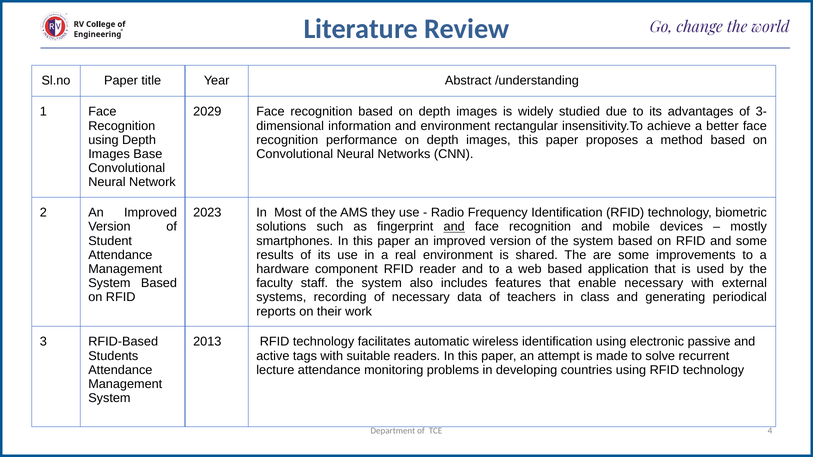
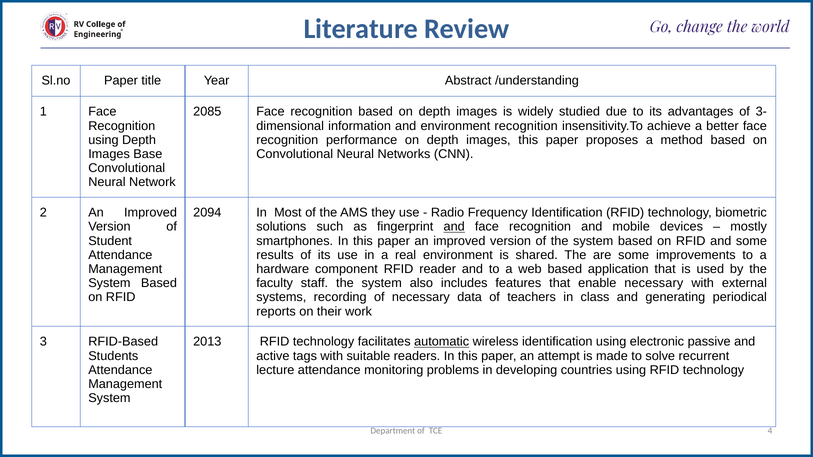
2029: 2029 -> 2085
environment rectangular: rectangular -> recognition
2023: 2023 -> 2094
automatic underline: none -> present
